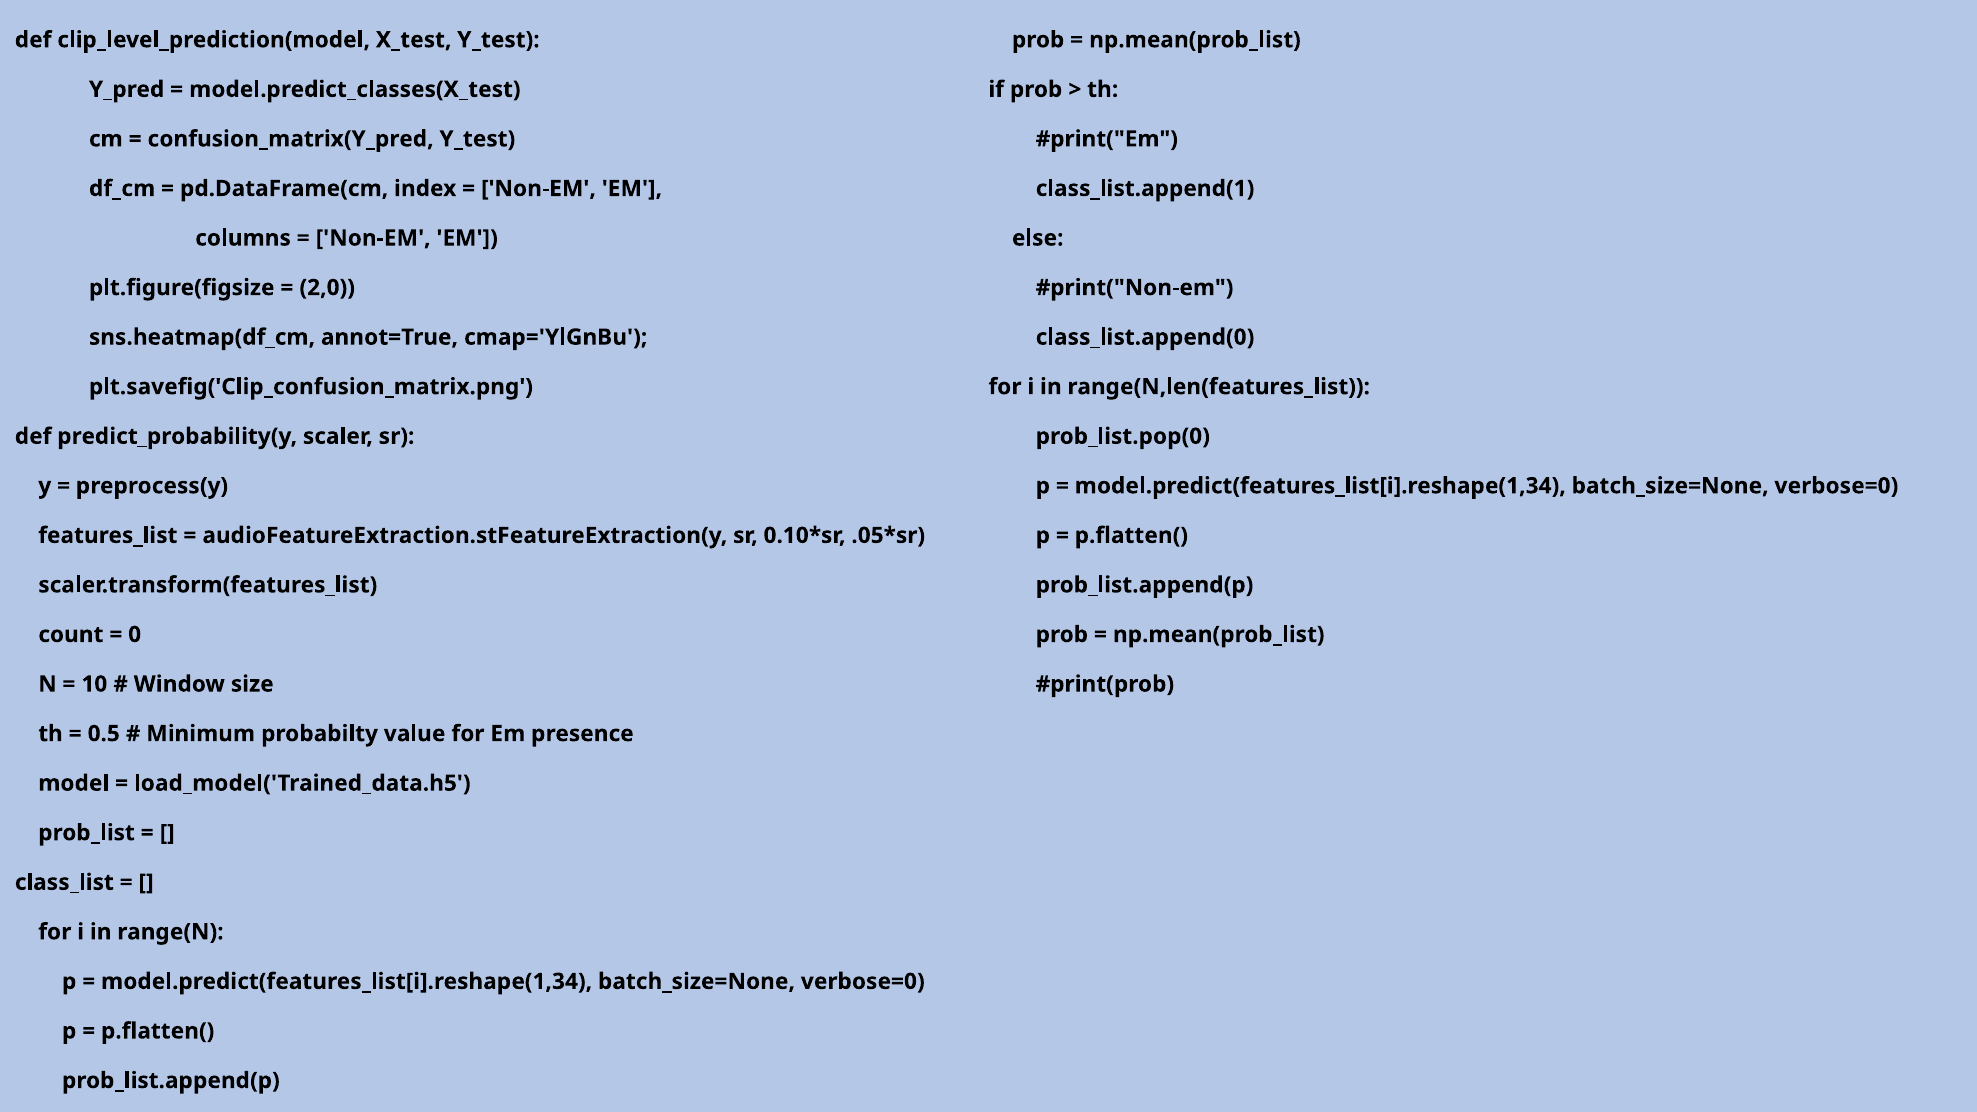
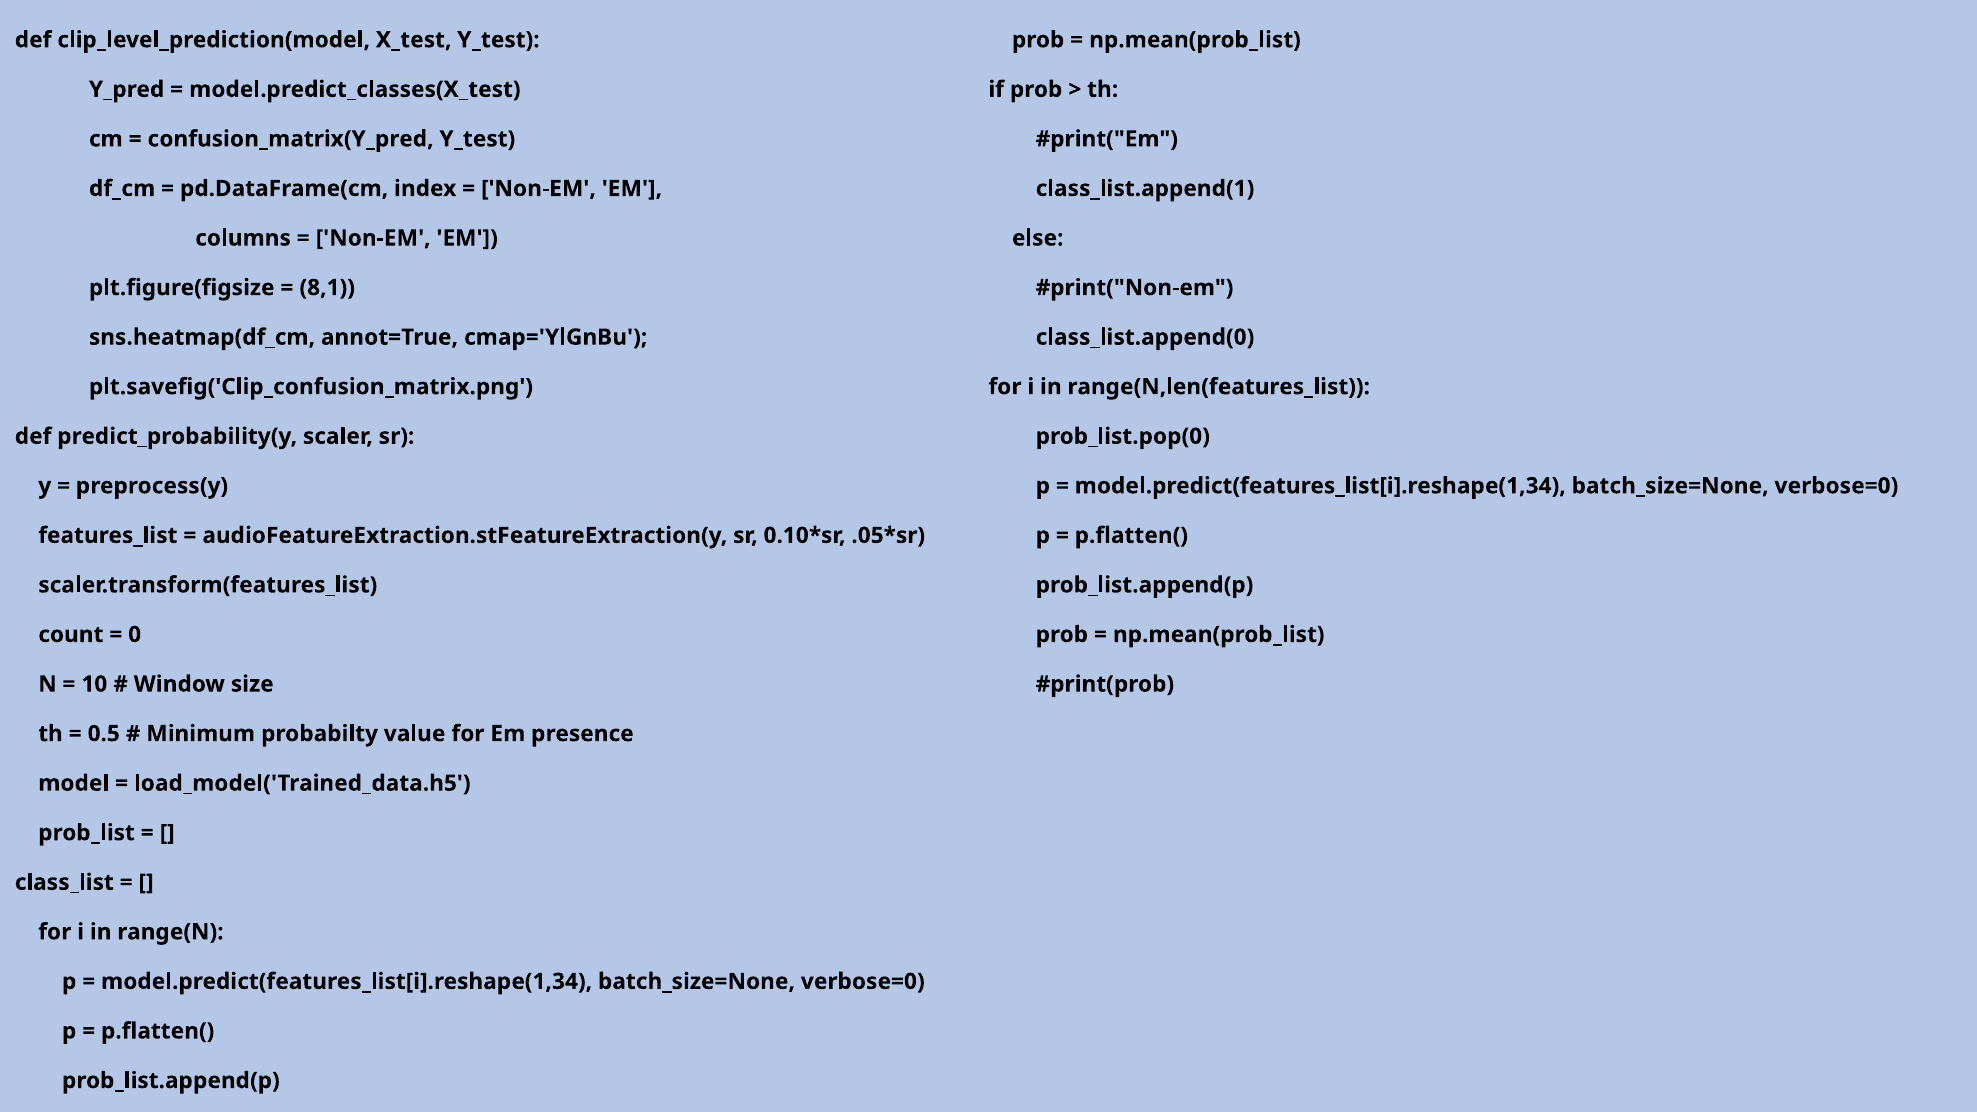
2,0: 2,0 -> 8,1
